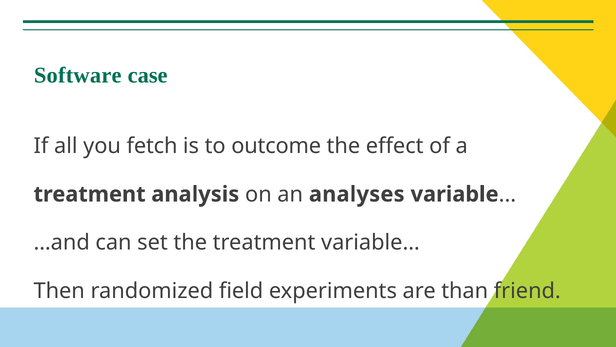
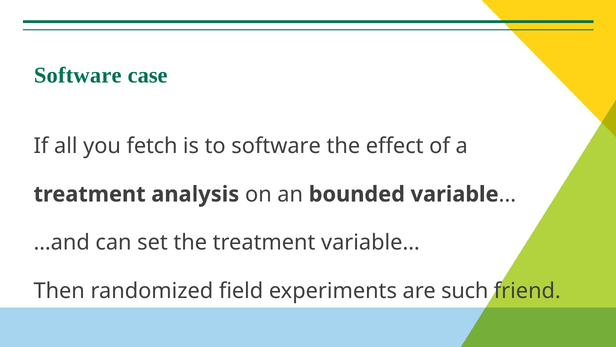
to outcome: outcome -> software
analyses: analyses -> bounded
than: than -> such
